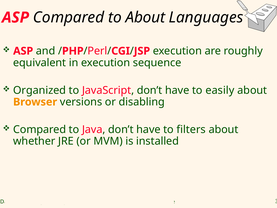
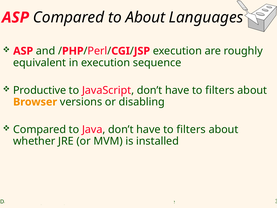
Organized: Organized -> Productive
easily at (220, 90): easily -> filters
